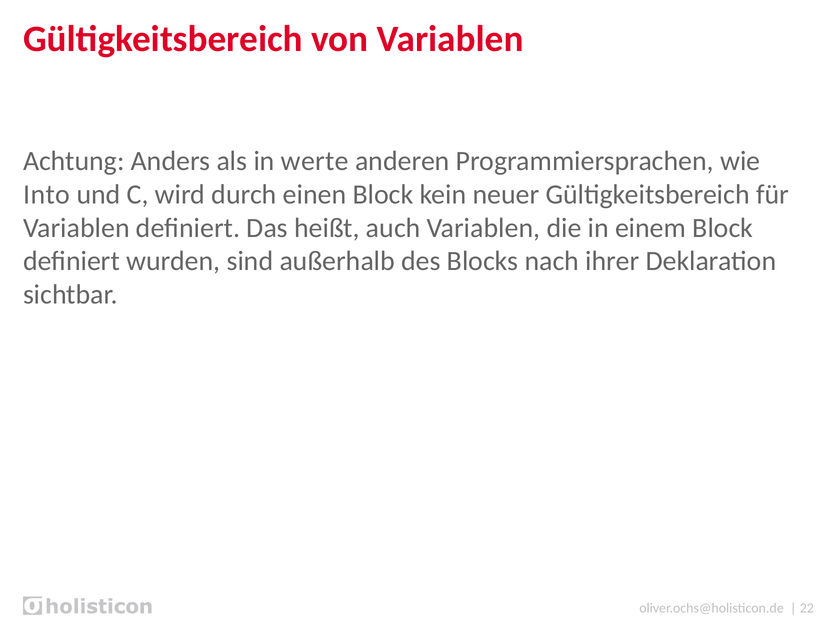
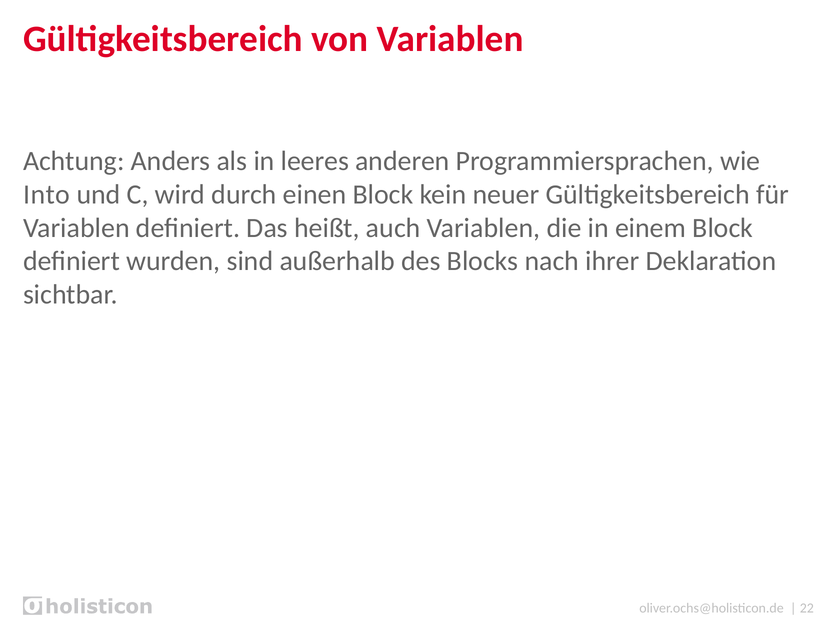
werte: werte -> leeres
